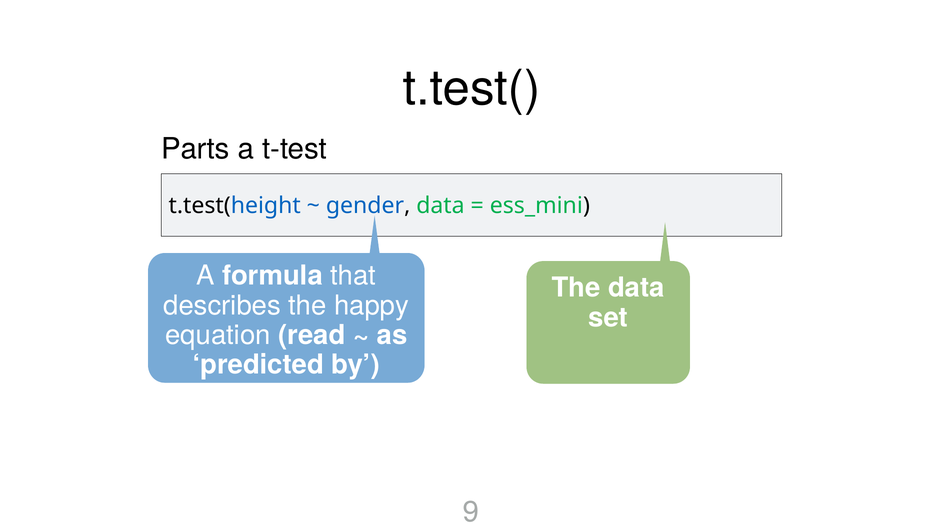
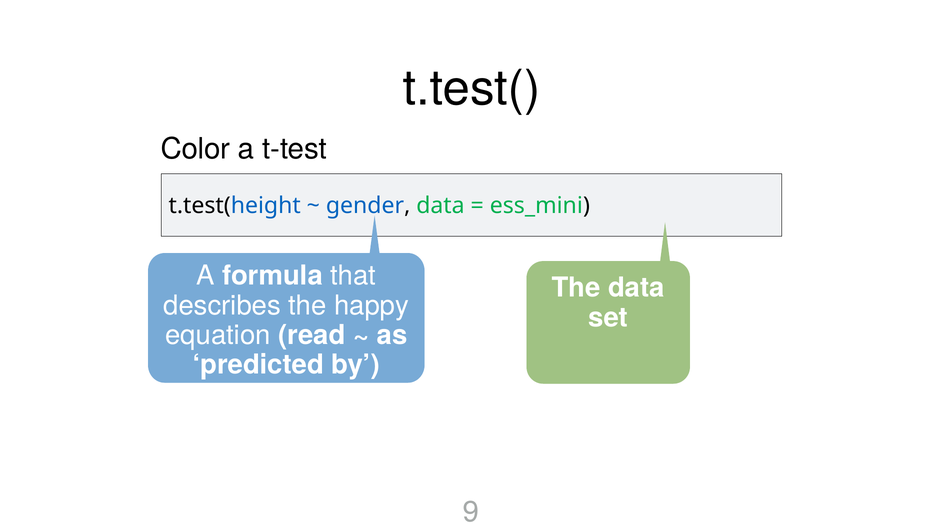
Parts: Parts -> Color
